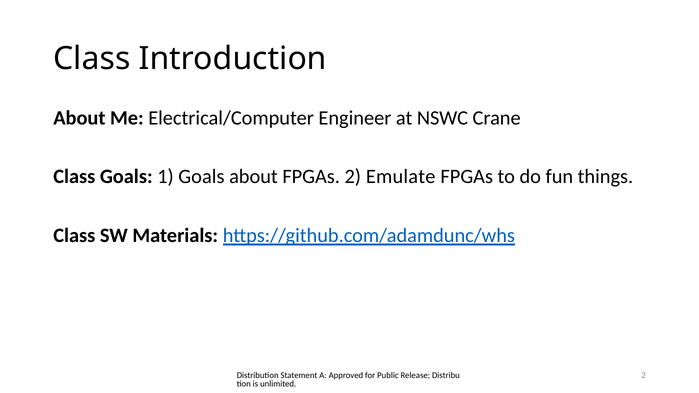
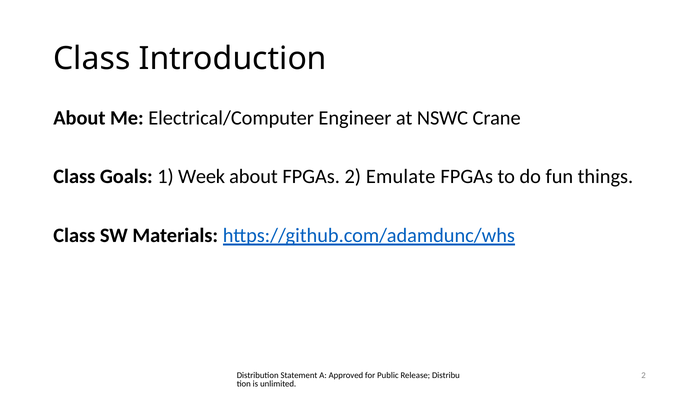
1 Goals: Goals -> Week
